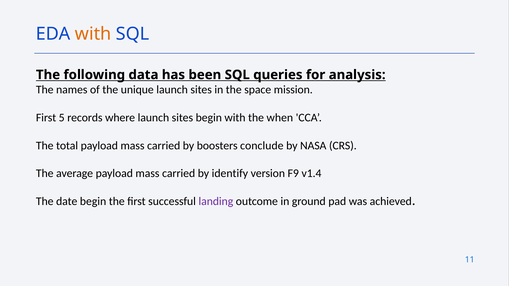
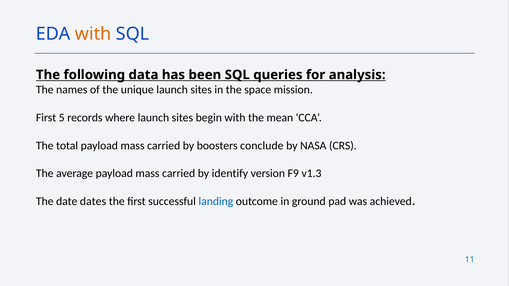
when: when -> mean
v1.4: v1.4 -> v1.3
date begin: begin -> dates
landing colour: purple -> blue
